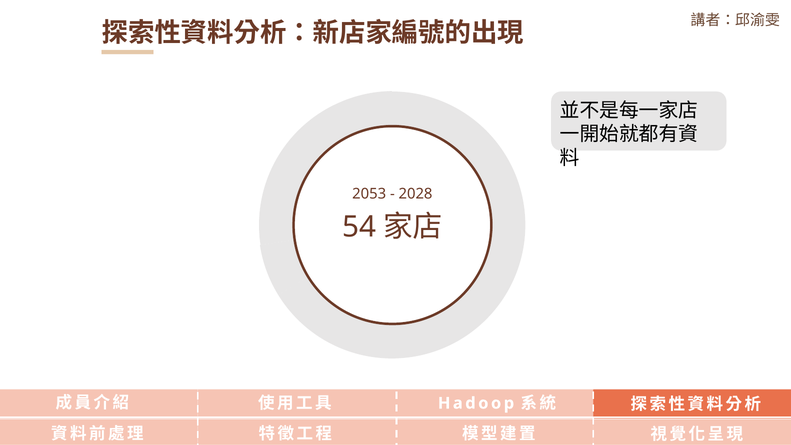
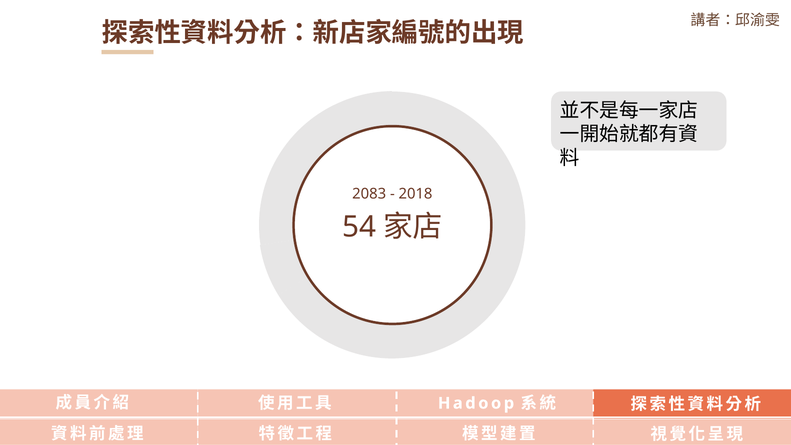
2053: 2053 -> 2083
2028: 2028 -> 2018
